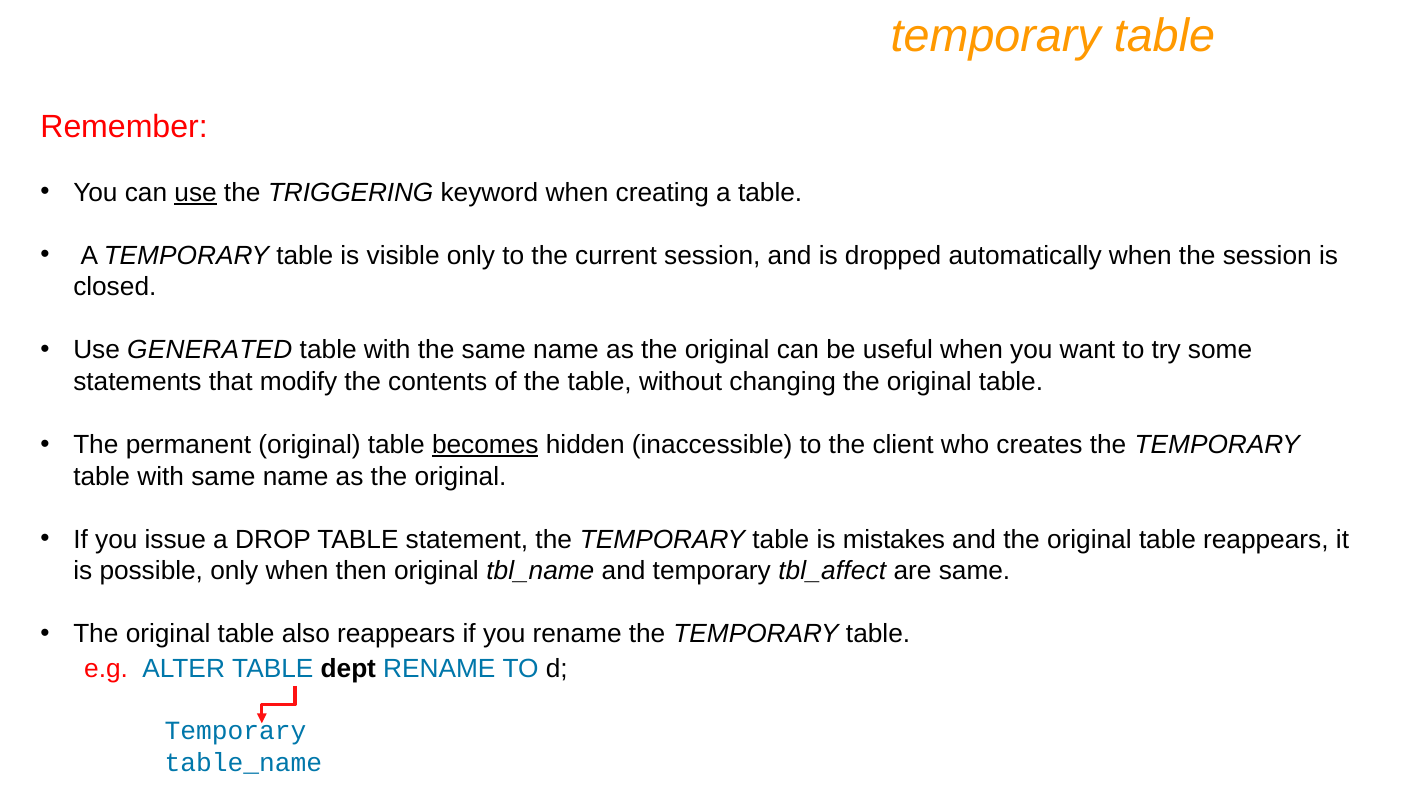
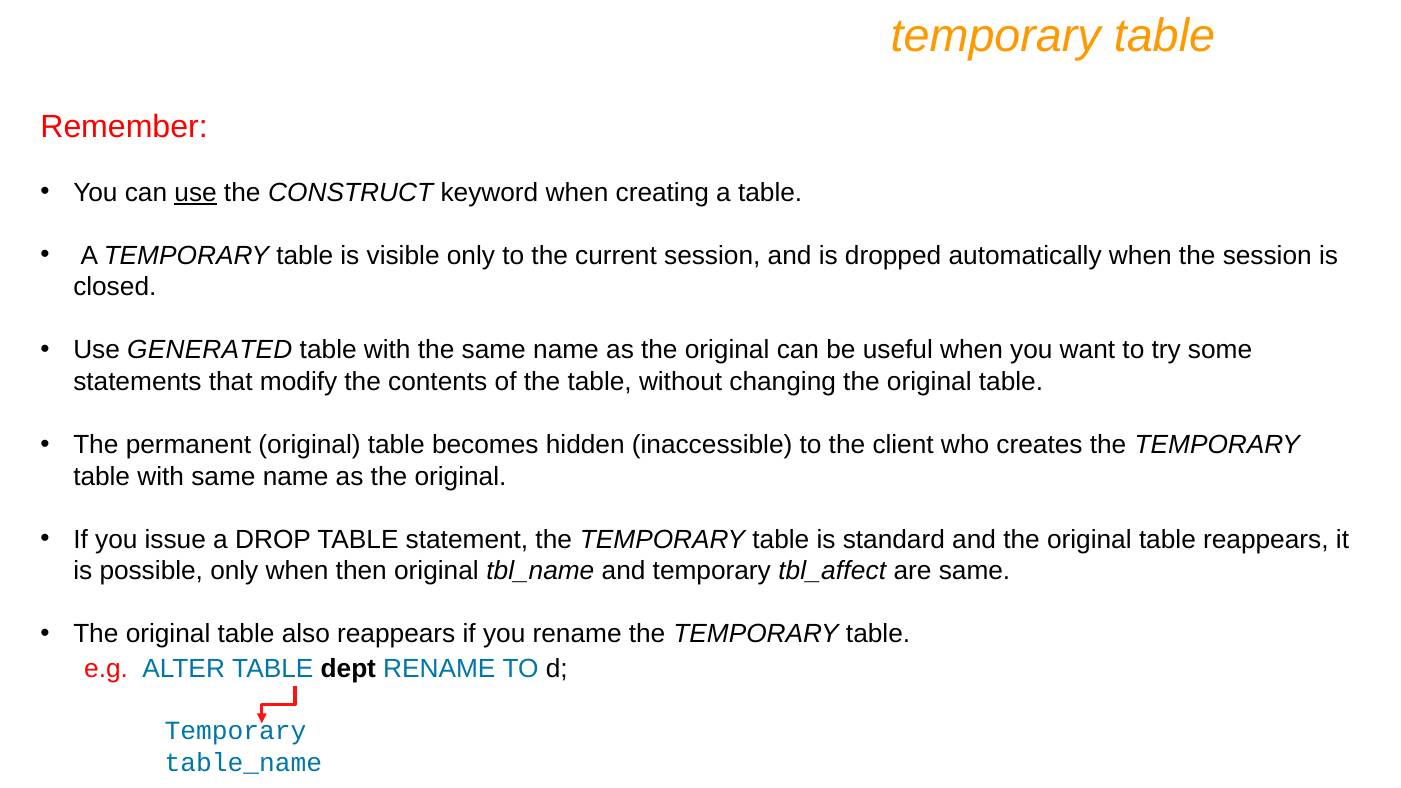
TRIGGERING: TRIGGERING -> CONSTRUCT
becomes underline: present -> none
mistakes: mistakes -> standard
